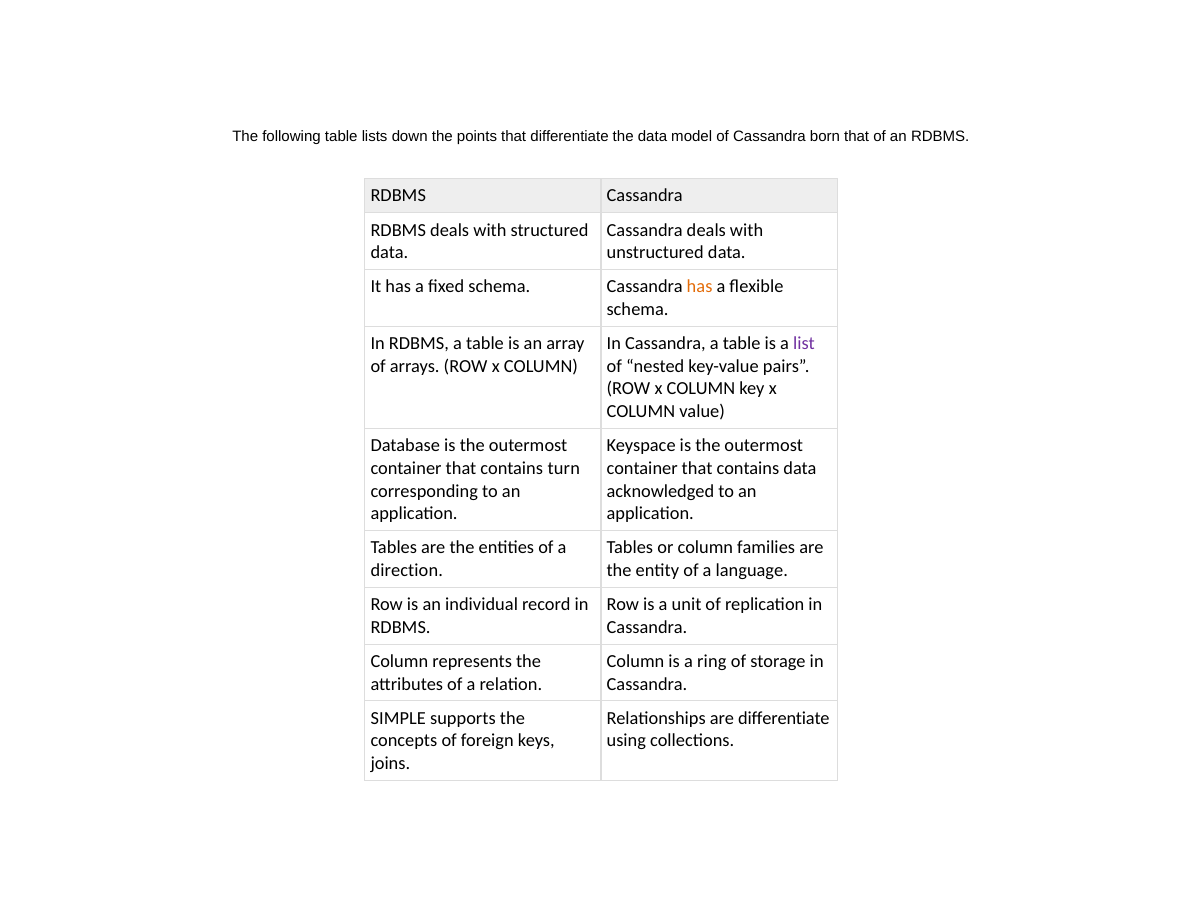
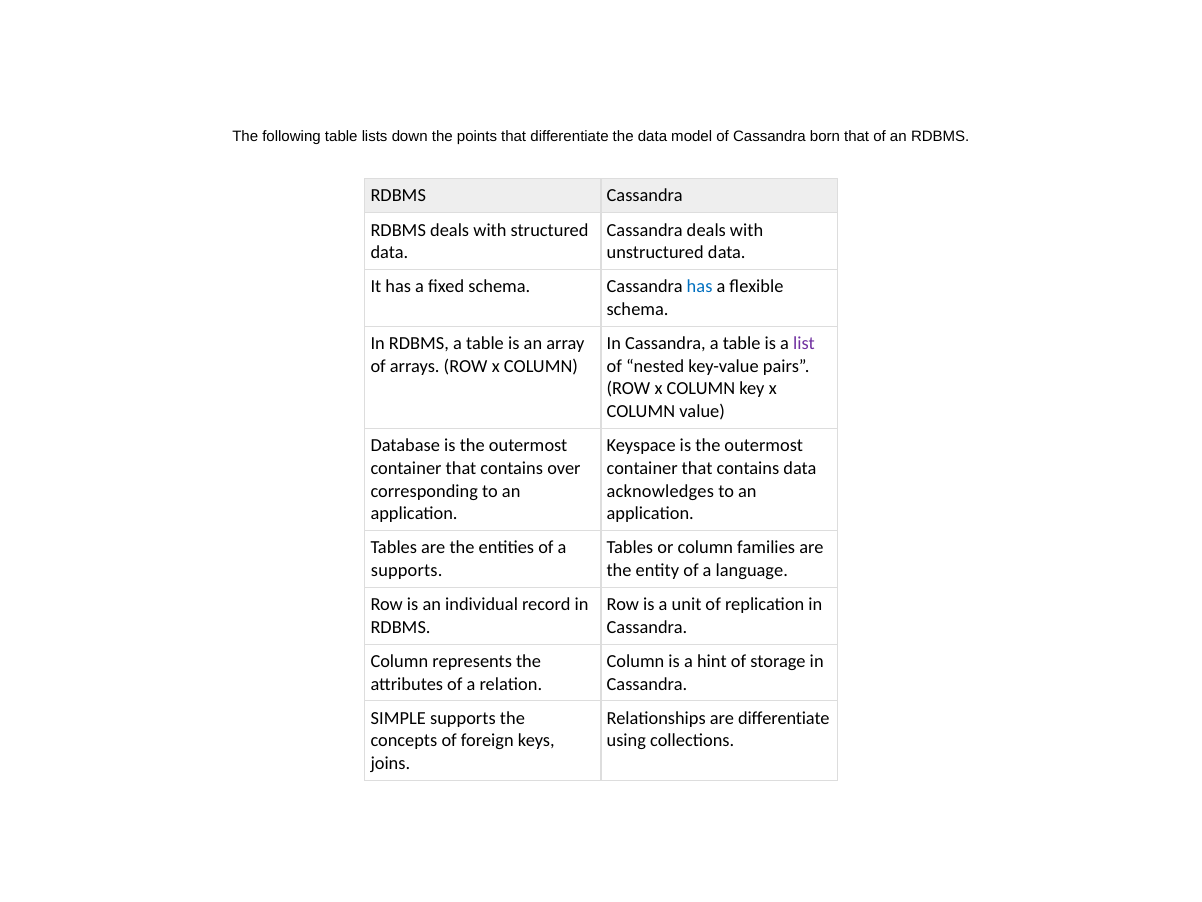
has at (700, 287) colour: orange -> blue
turn: turn -> over
acknowledged: acknowledged -> acknowledges
direction at (407, 570): direction -> supports
ring: ring -> hint
